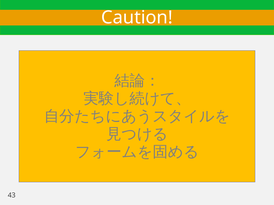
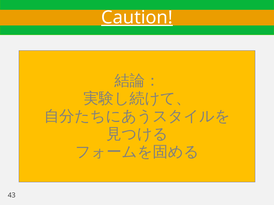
Caution underline: none -> present
